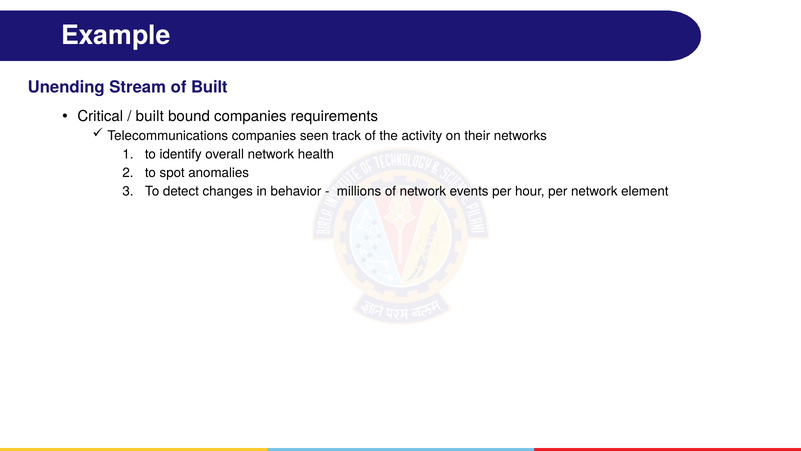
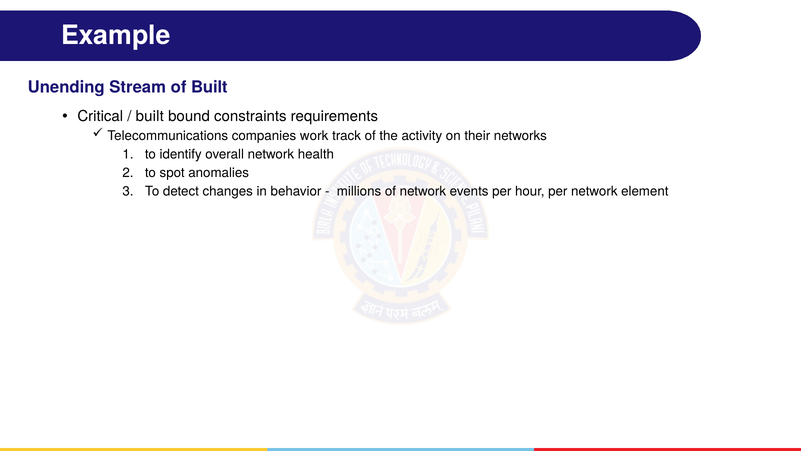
bound companies: companies -> constraints
seen: seen -> work
